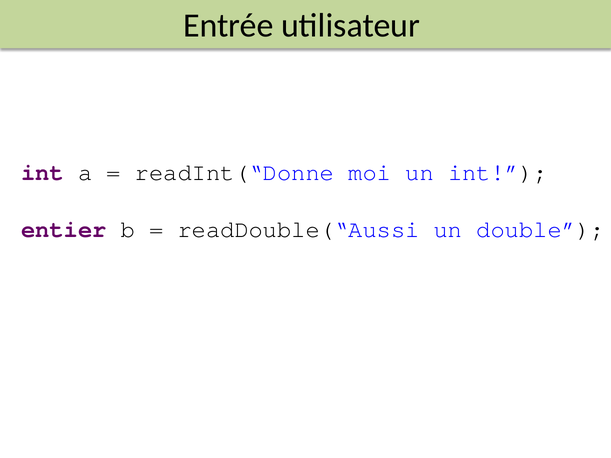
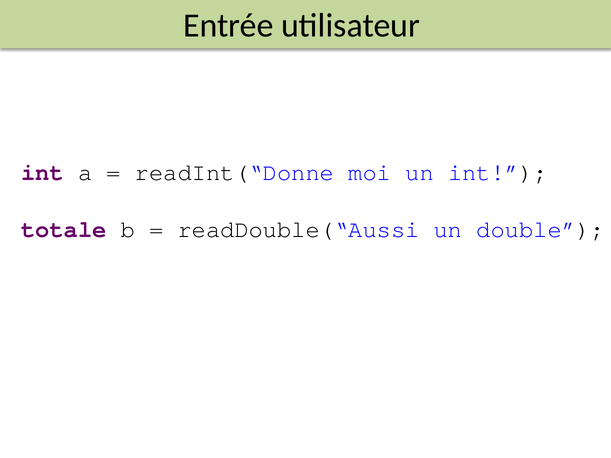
entier: entier -> totale
